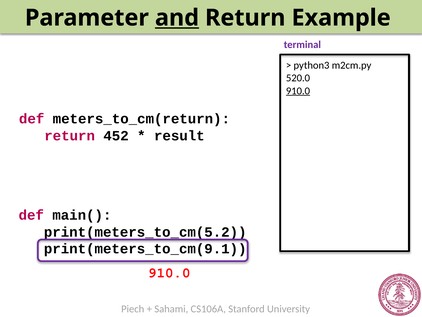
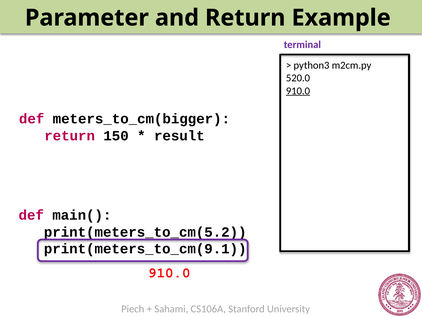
and underline: present -> none
meters_to_cm(return: meters_to_cm(return -> meters_to_cm(bigger
452: 452 -> 150
